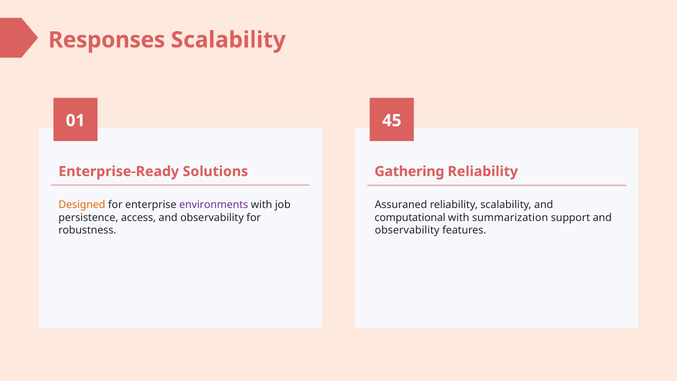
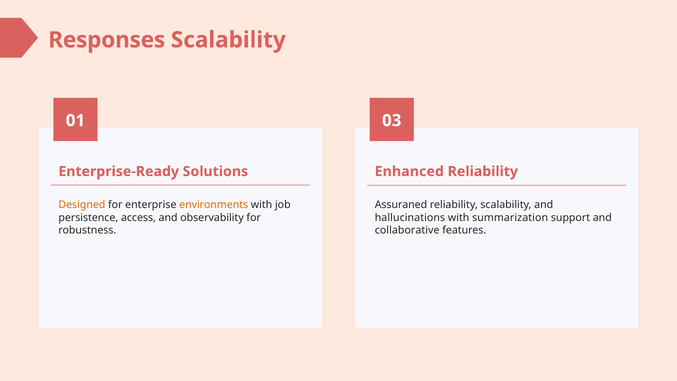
45: 45 -> 03
Gathering: Gathering -> Enhanced
environments colour: purple -> orange
computational: computational -> hallucinations
observability at (407, 230): observability -> collaborative
